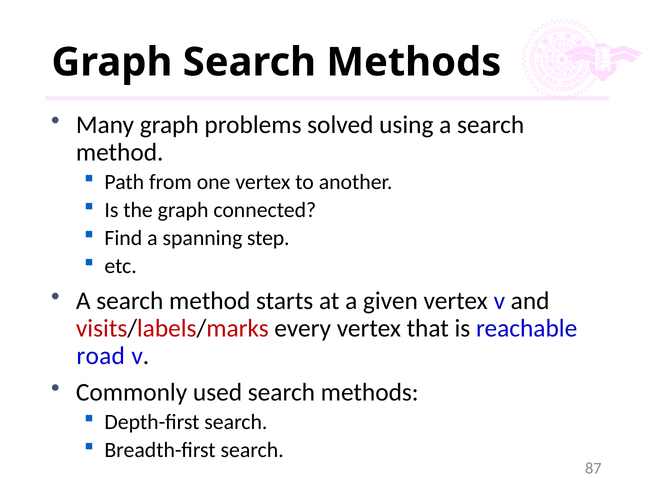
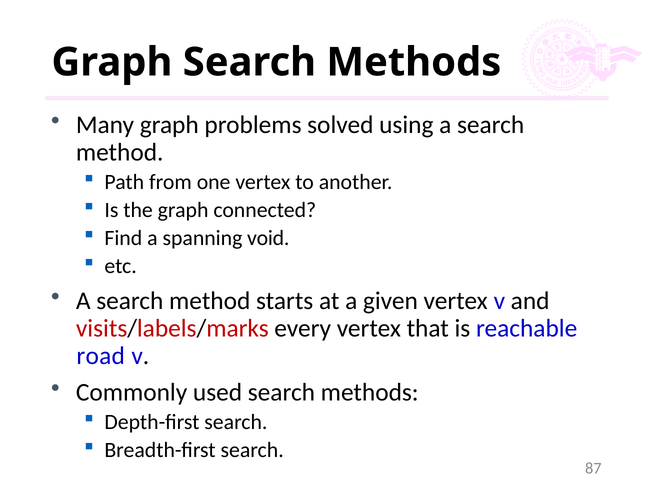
step: step -> void
